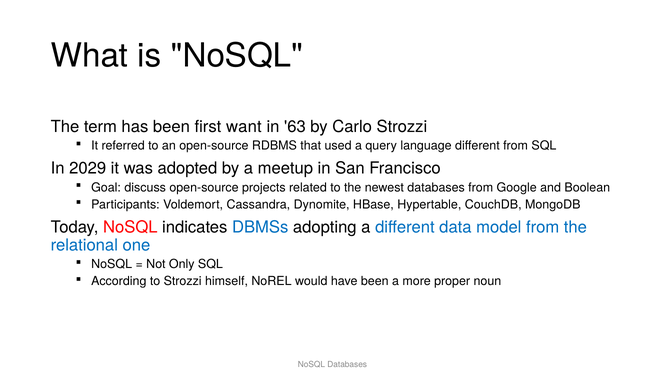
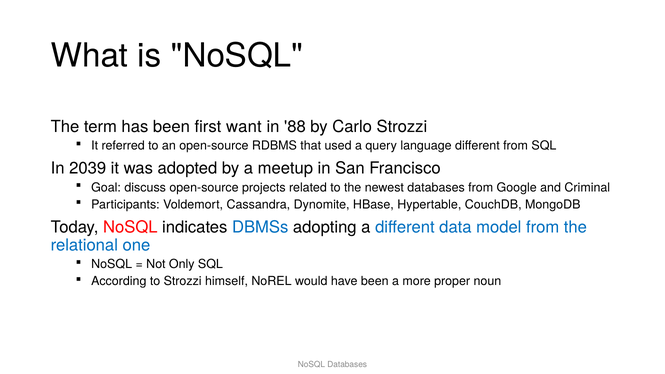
63: 63 -> 88
2029: 2029 -> 2039
Boolean: Boolean -> Criminal
